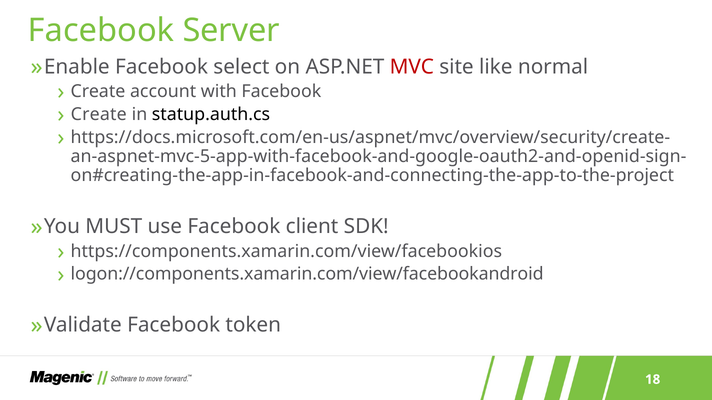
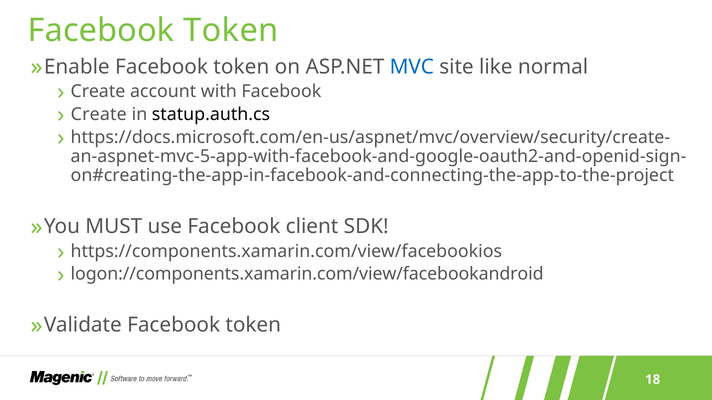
Server at (231, 30): Server -> Token
select at (241, 67): select -> token
MVC colour: red -> blue
